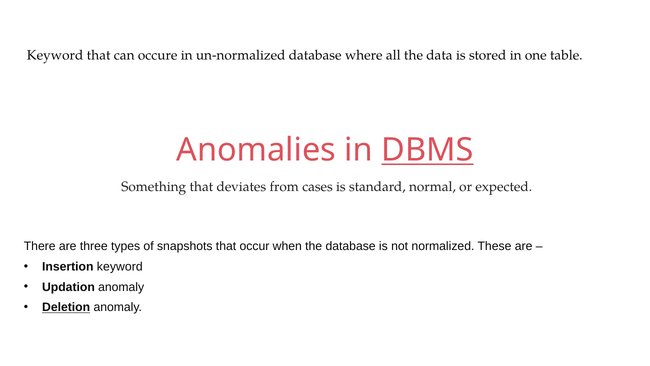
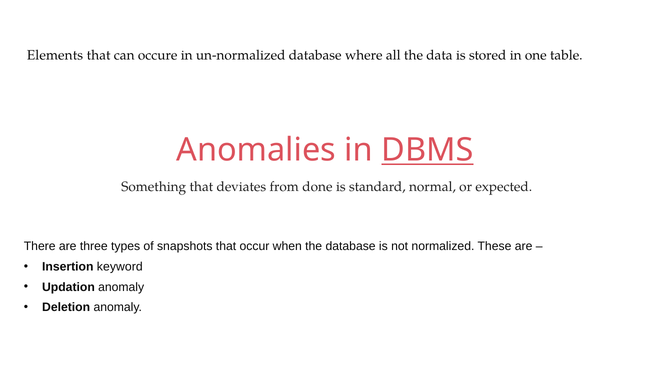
Keyword at (55, 55): Keyword -> Elements
cases: cases -> done
Deletion underline: present -> none
